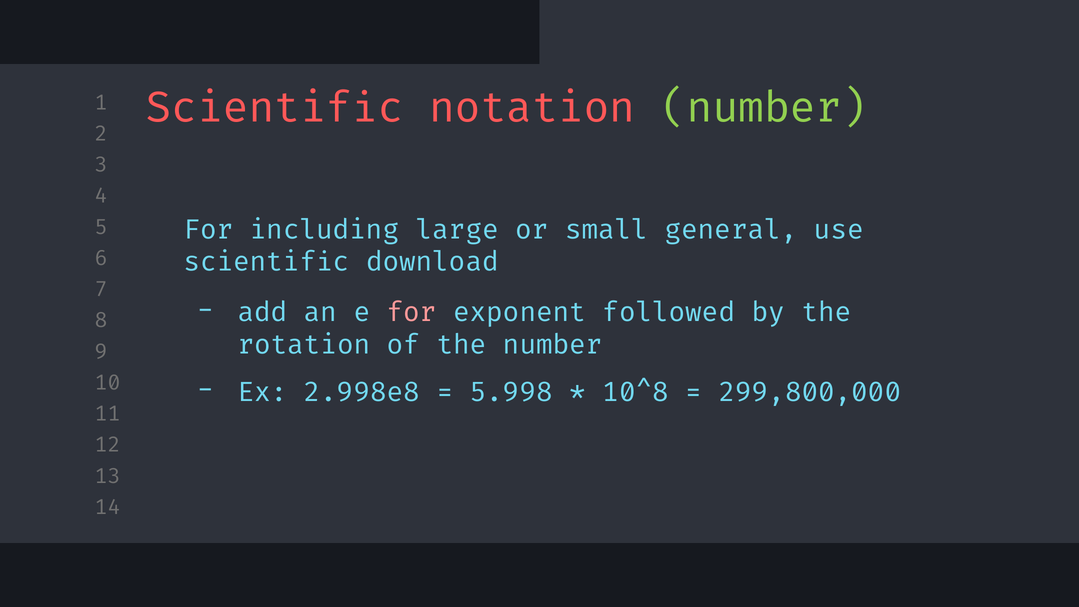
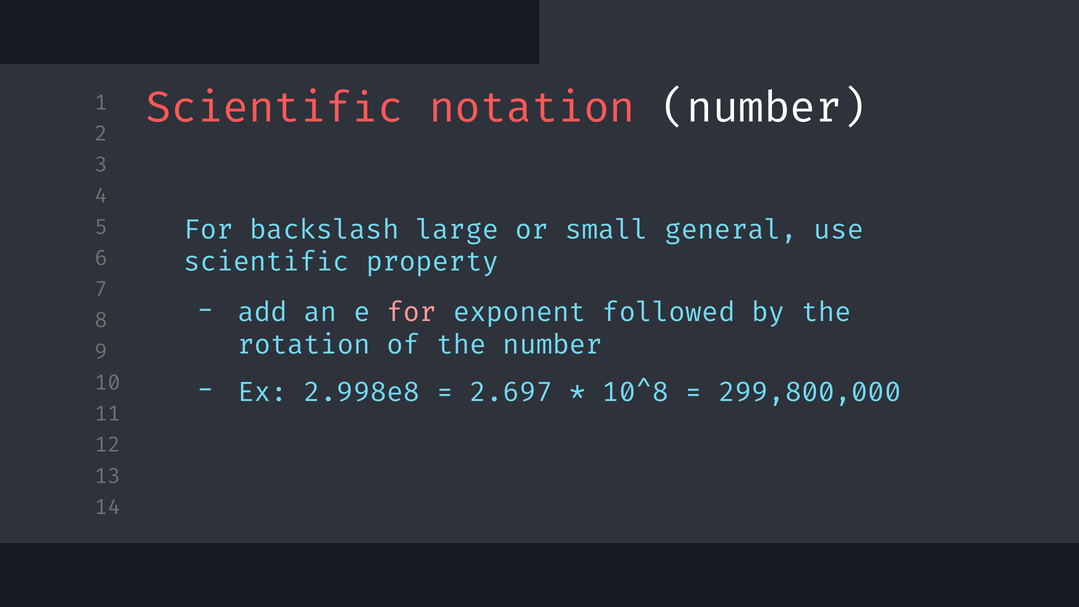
number at (764, 108) colour: light green -> white
including: including -> backslash
download: download -> property
5.998: 5.998 -> 2.697
